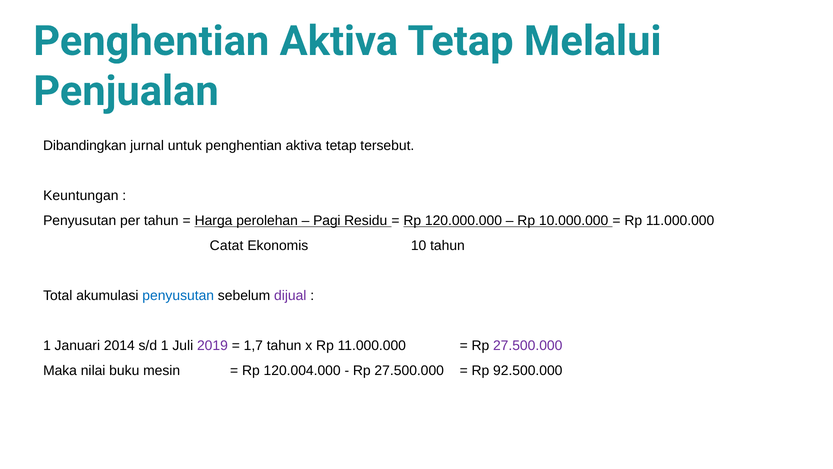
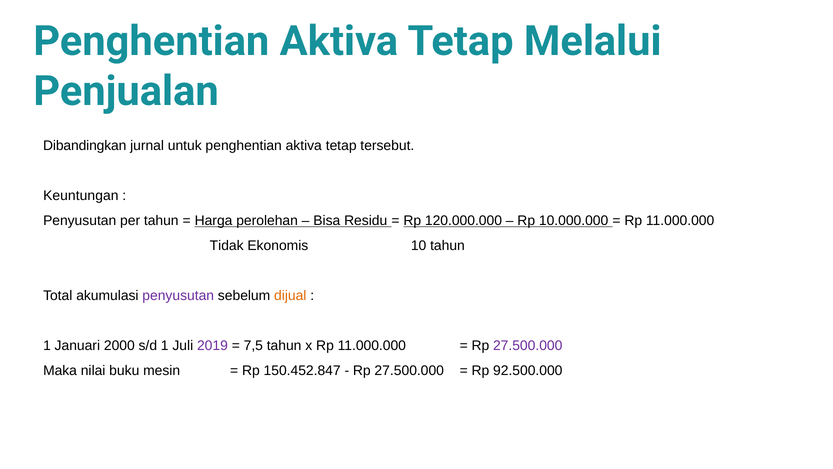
Pagi: Pagi -> Bisa
Catat: Catat -> Tidak
penyusutan at (178, 295) colour: blue -> purple
dijual colour: purple -> orange
2014: 2014 -> 2000
1,7: 1,7 -> 7,5
120.004.000: 120.004.000 -> 150.452.847
